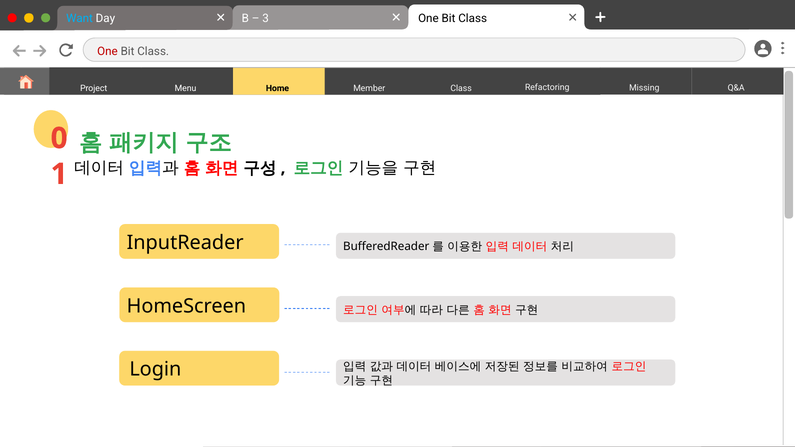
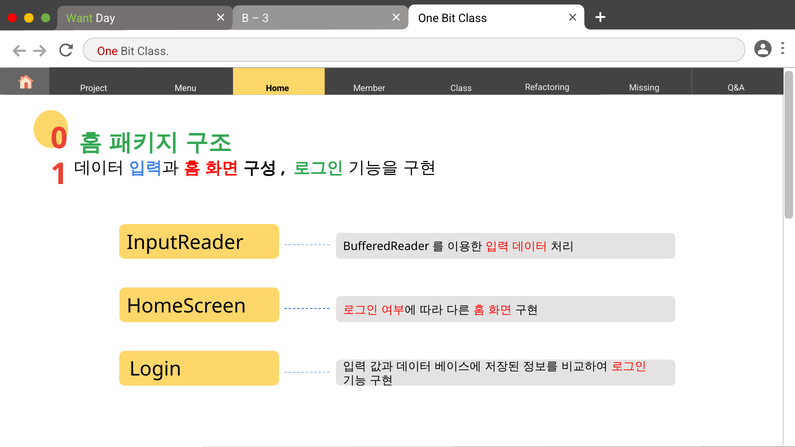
Want colour: light blue -> light green
